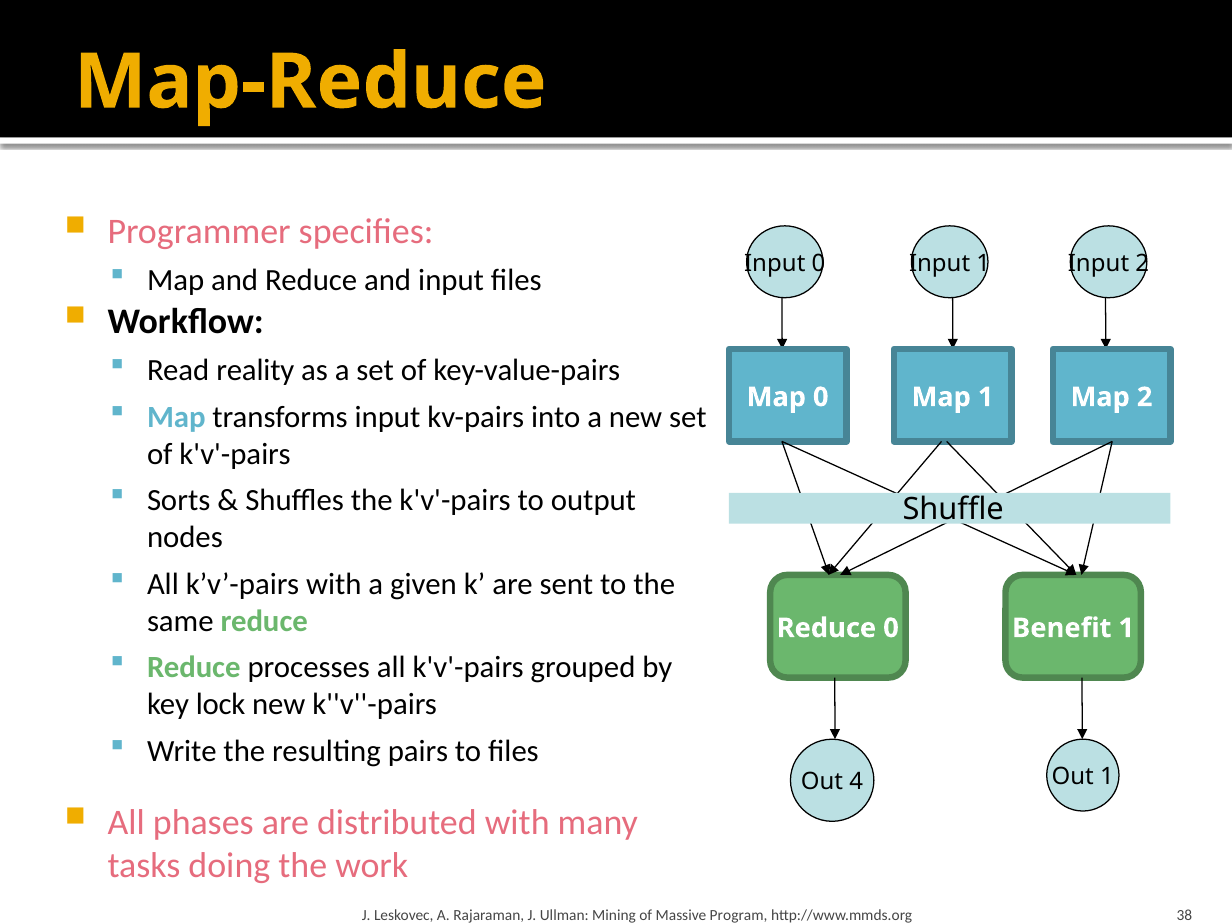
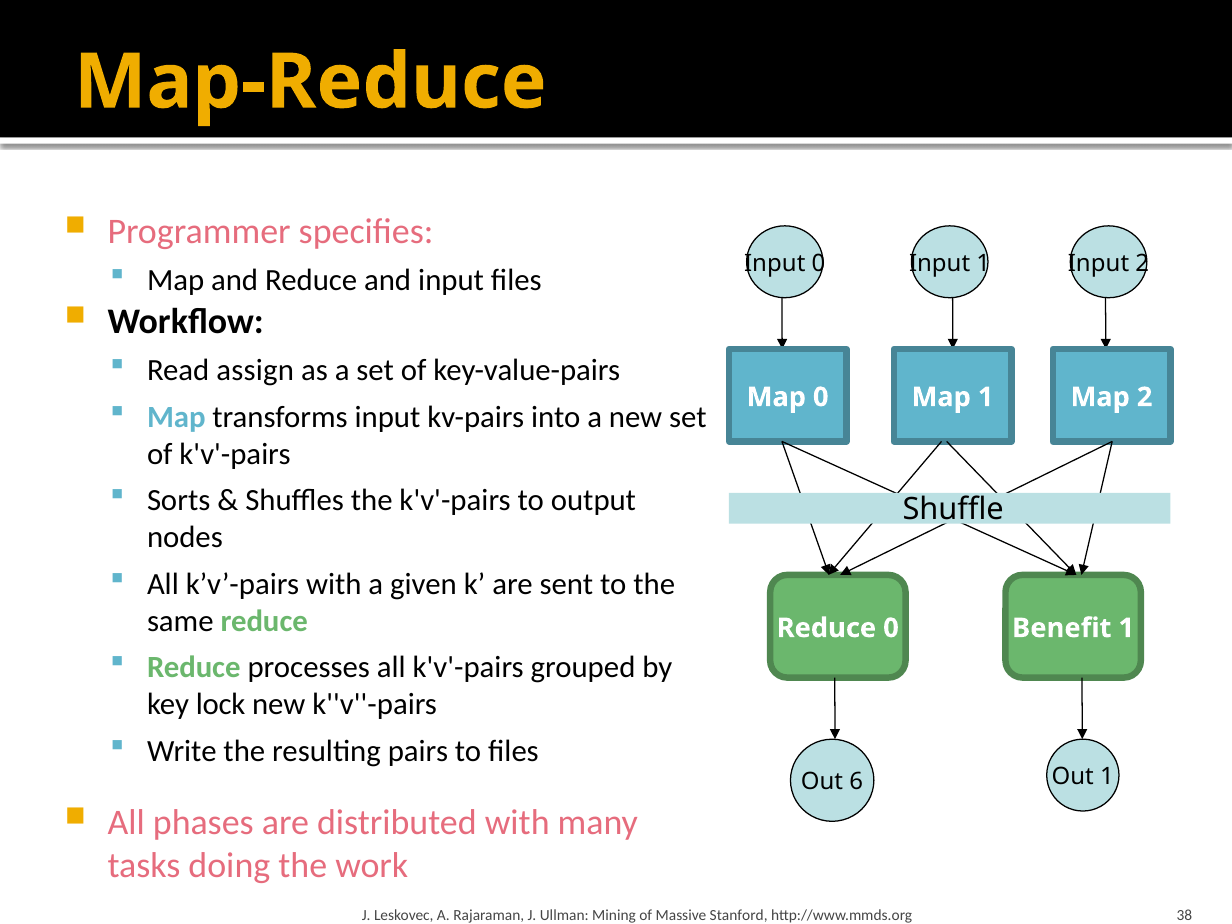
reality: reality -> assign
4: 4 -> 6
Program: Program -> Stanford
